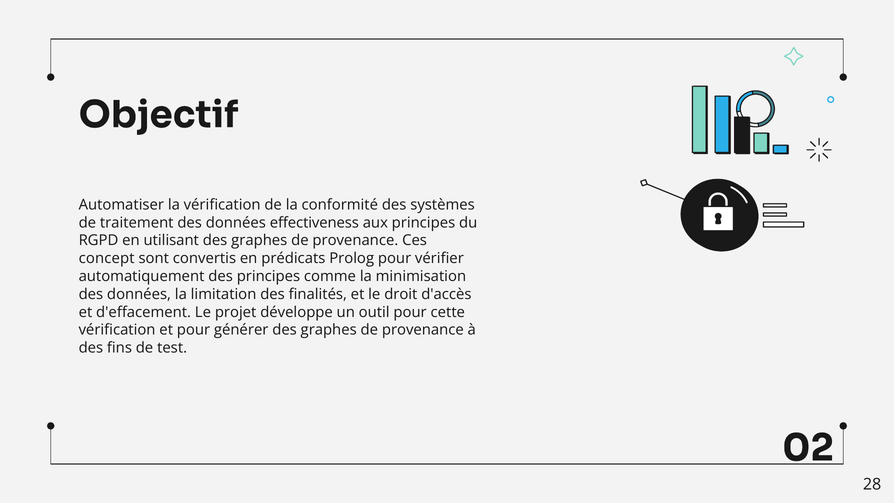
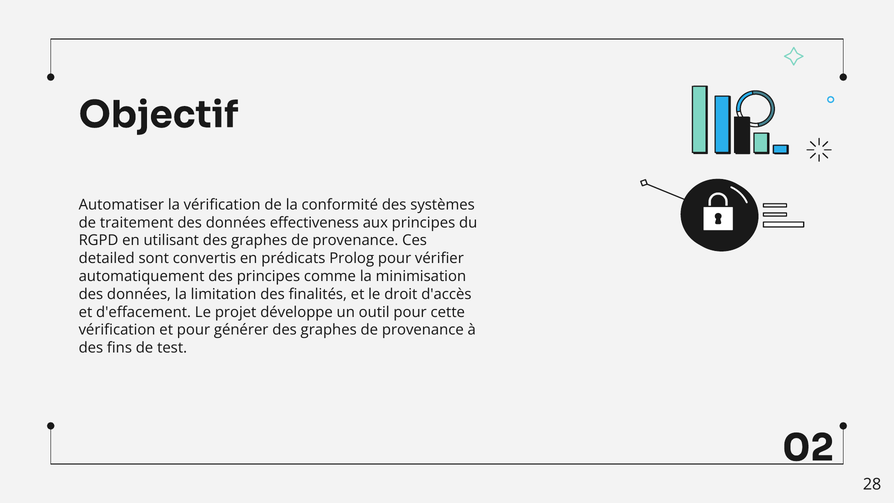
concept: concept -> detailed
